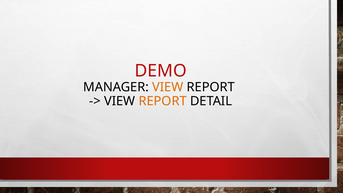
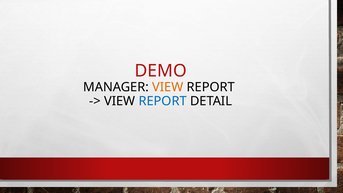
REPORT at (163, 101) colour: orange -> blue
